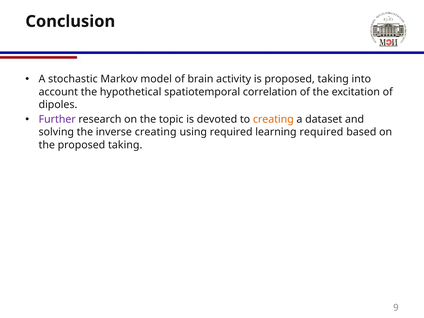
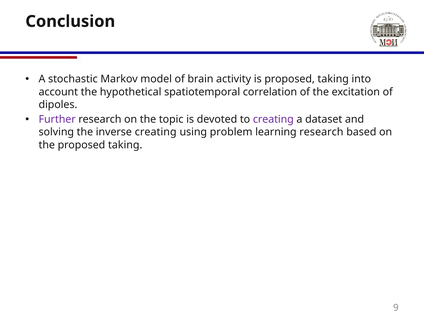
creating at (273, 119) colour: orange -> purple
using required: required -> problem
learning required: required -> research
